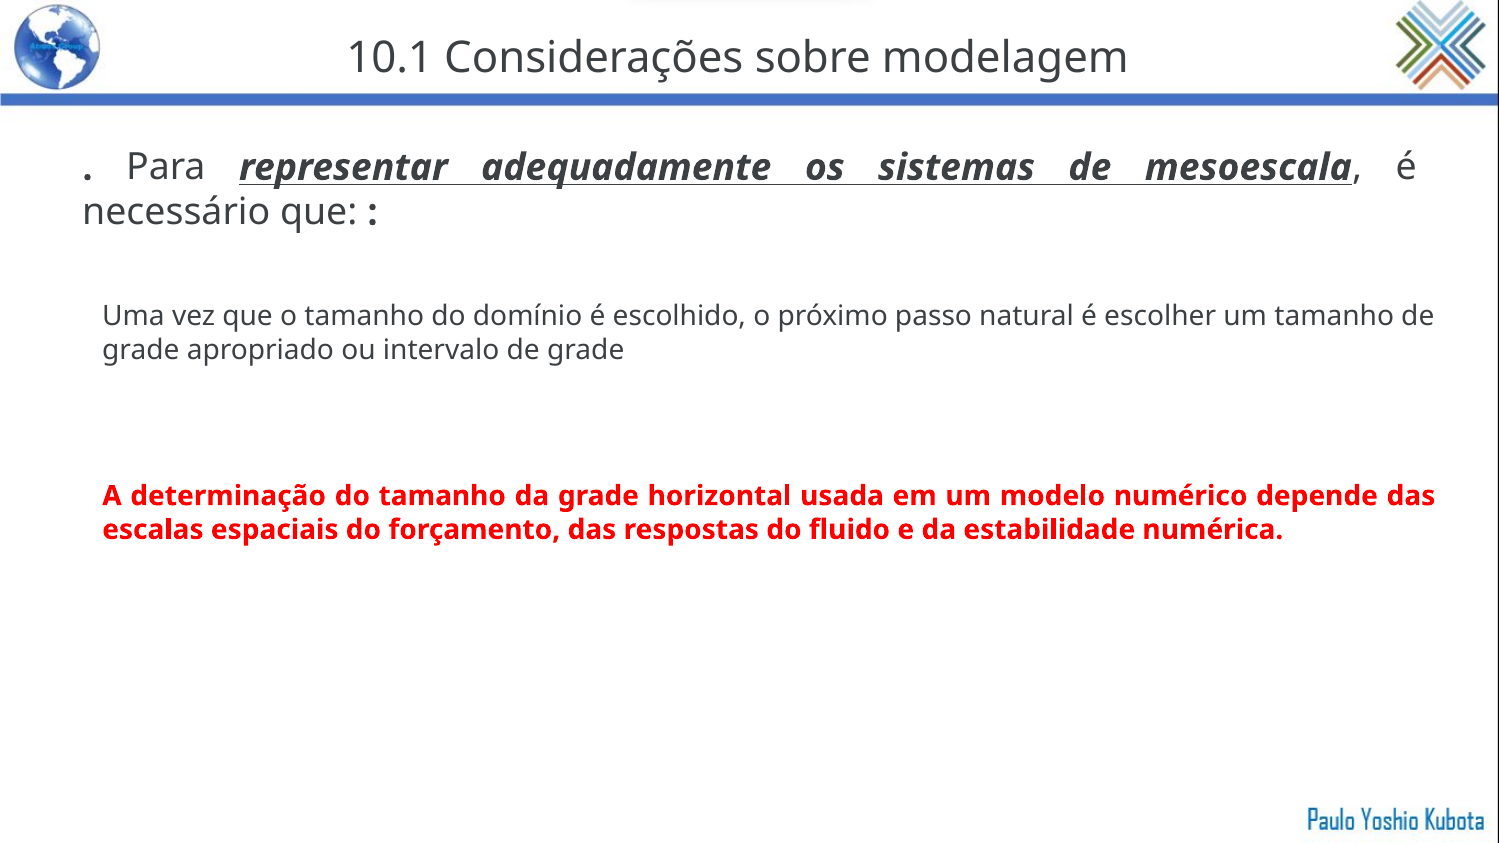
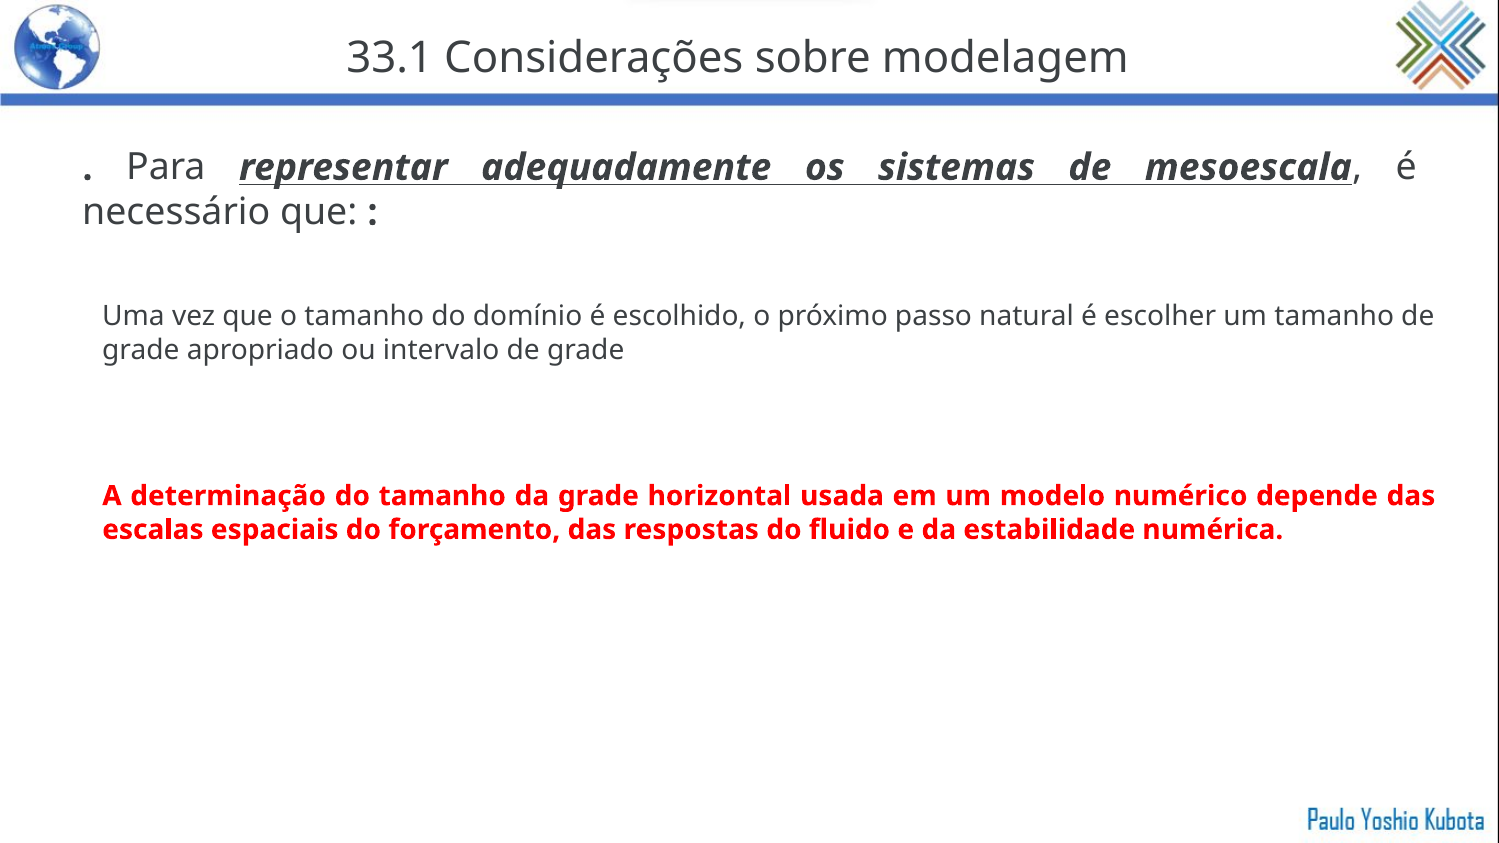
10.1: 10.1 -> 33.1
